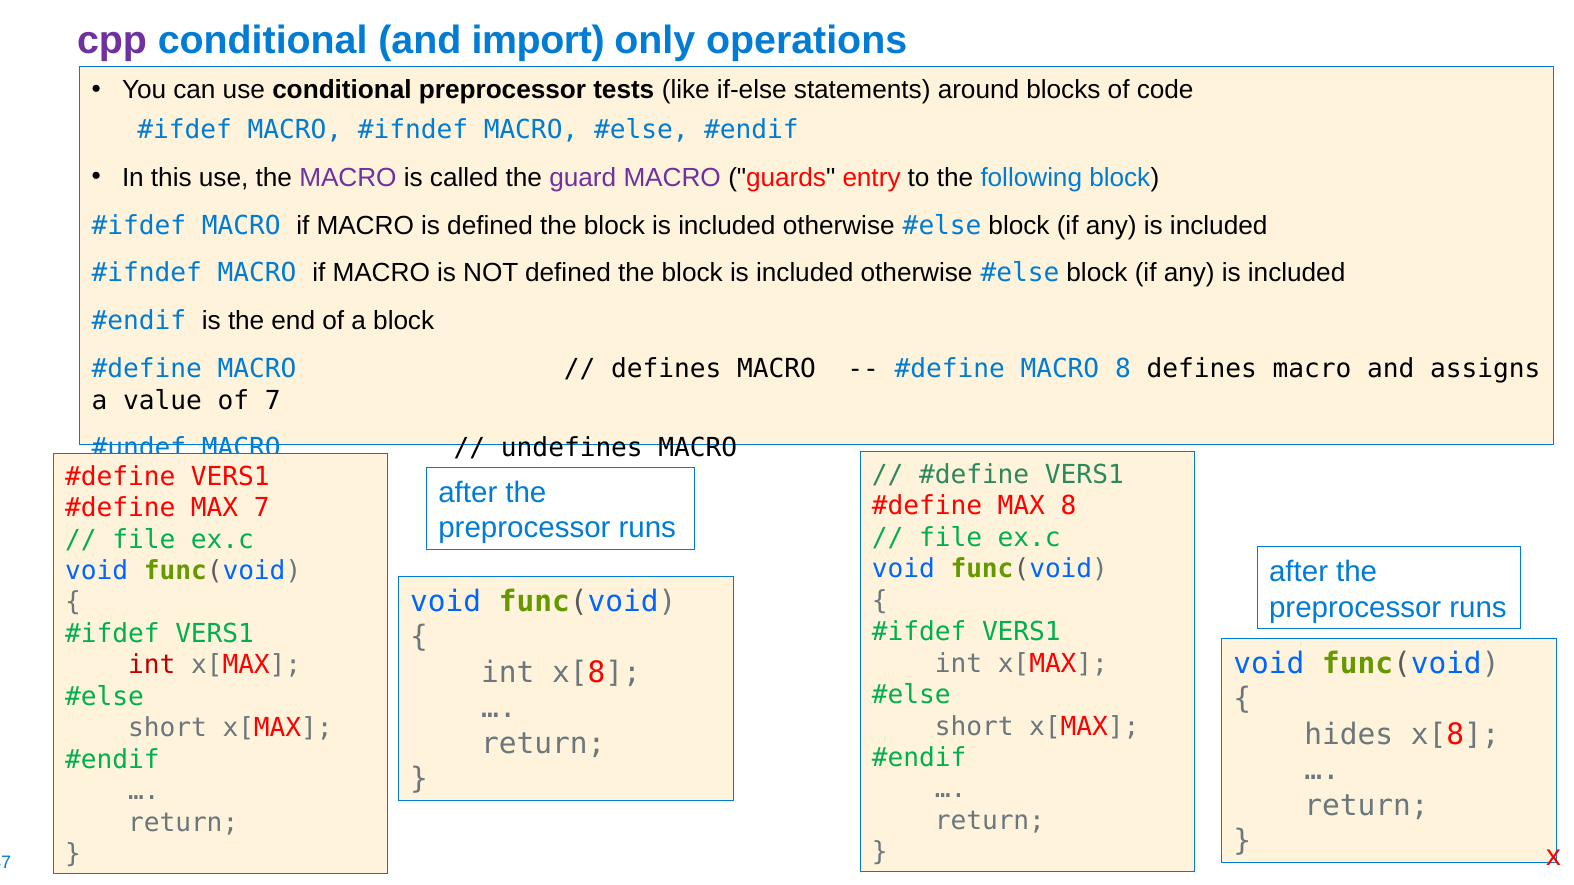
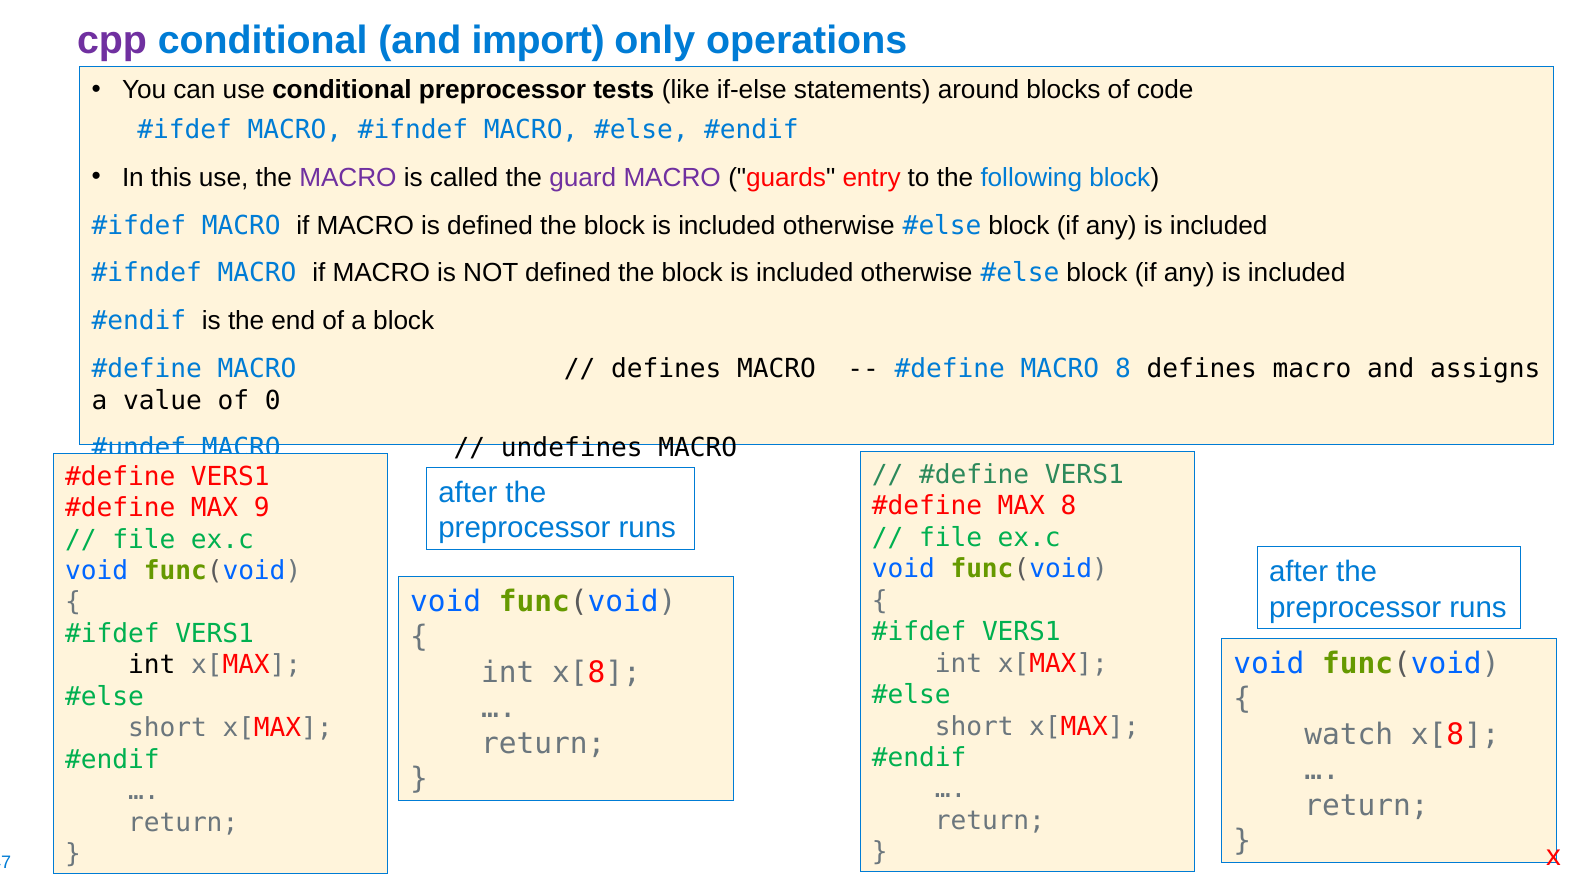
of 7: 7 -> 0
MAX 7: 7 -> 9
int at (152, 665) colour: red -> black
hides: hides -> watch
